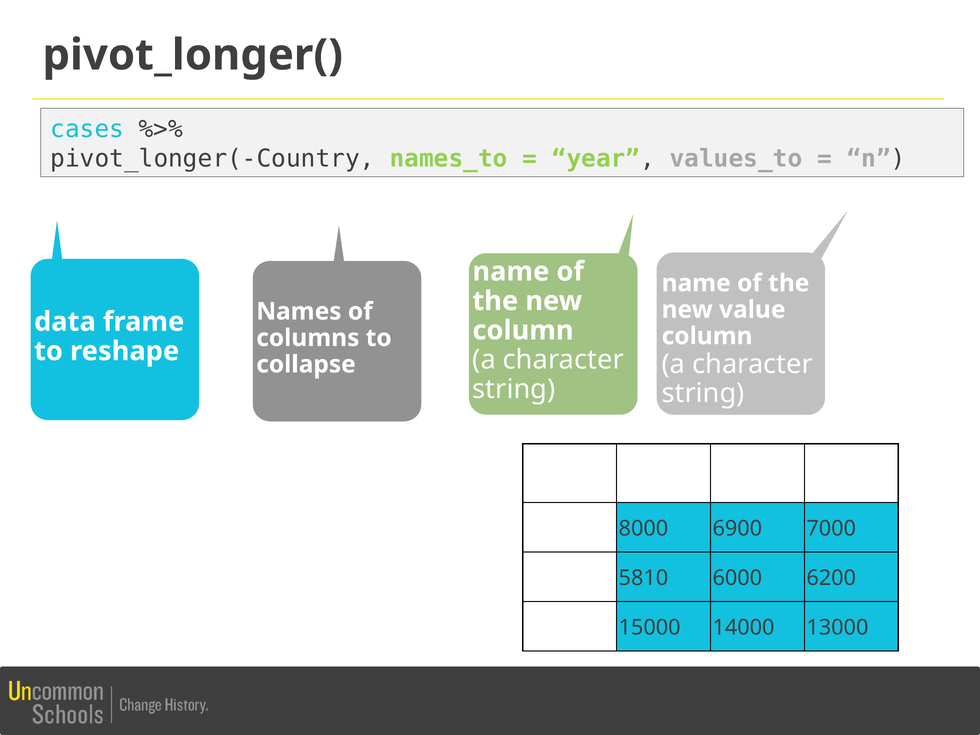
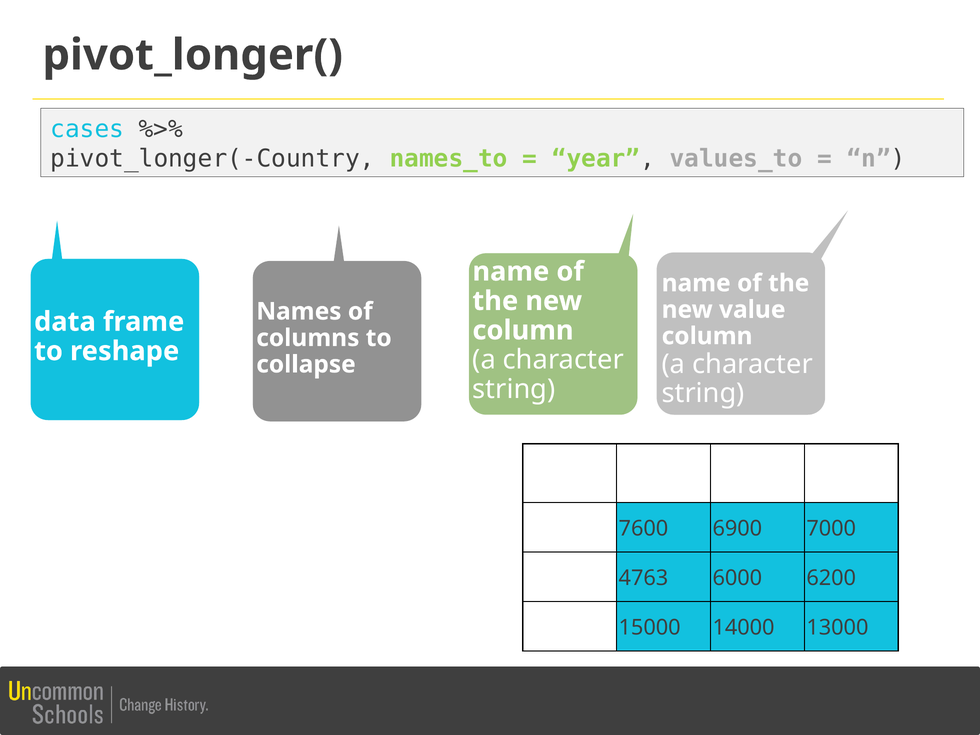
8000: 8000 -> 7600
5810: 5810 -> 4763
